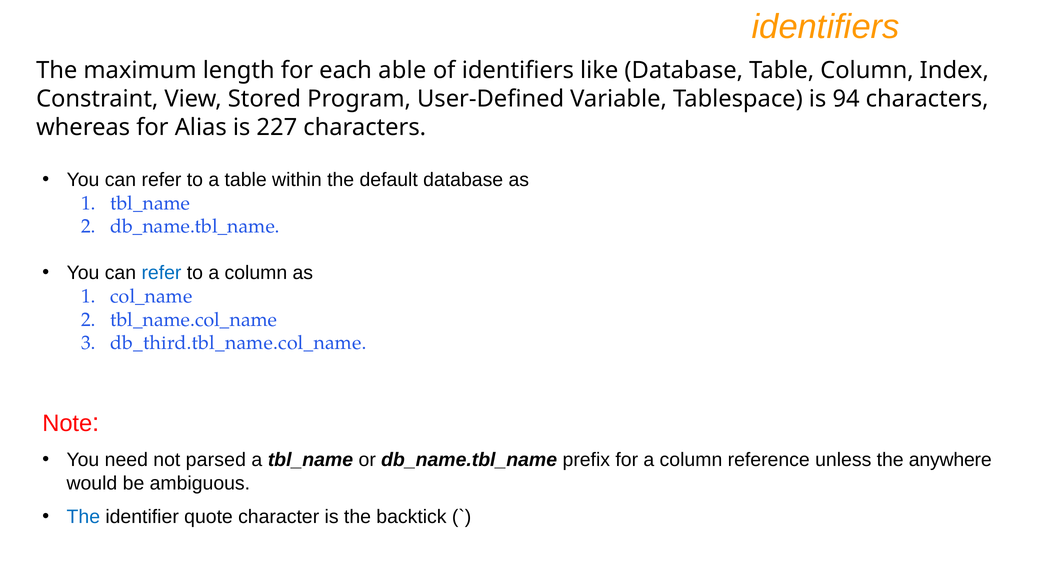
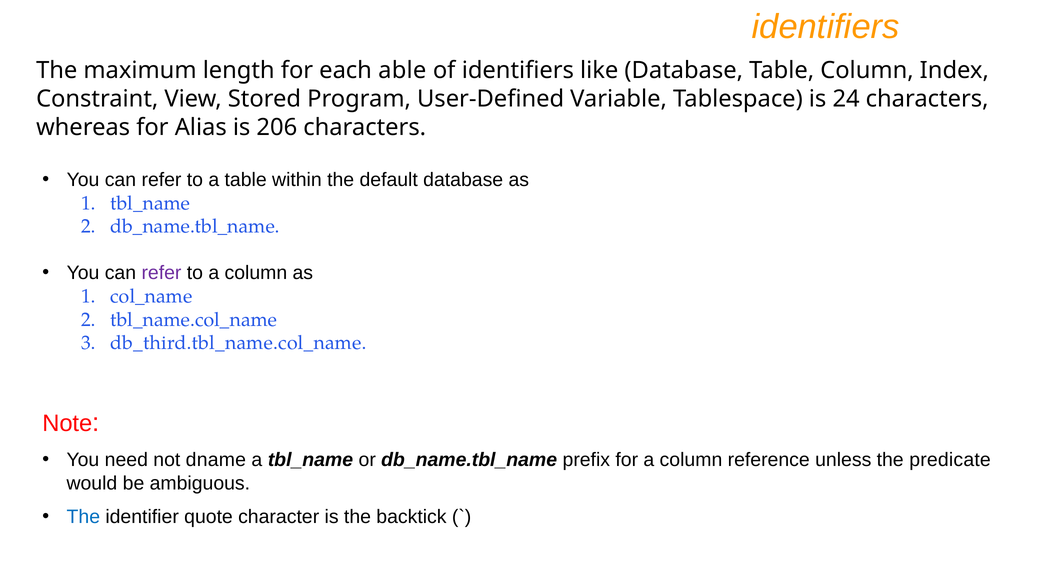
94: 94 -> 24
227: 227 -> 206
refer at (161, 273) colour: blue -> purple
parsed: parsed -> dname
anywhere: anywhere -> predicate
